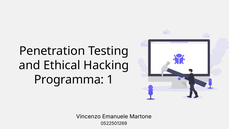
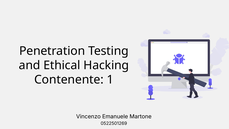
Programma: Programma -> Contenente
